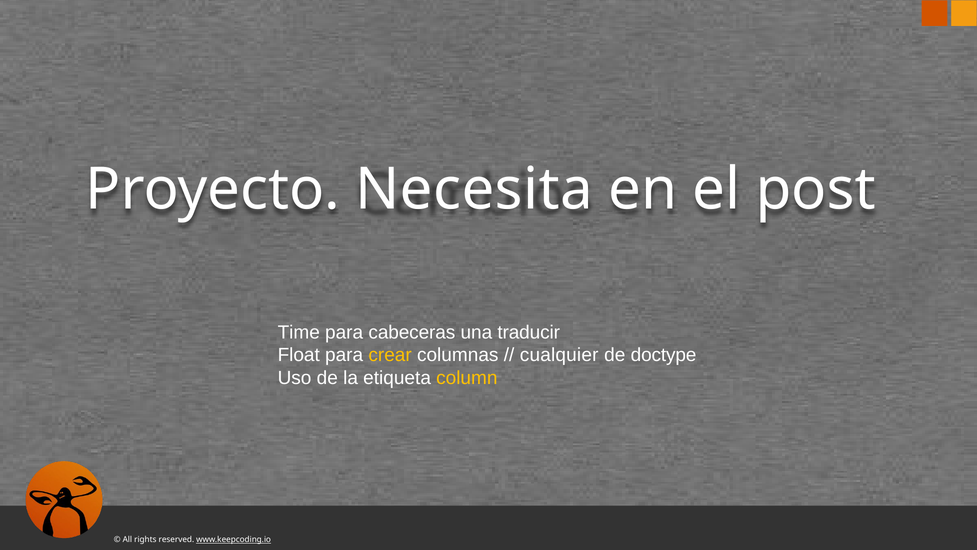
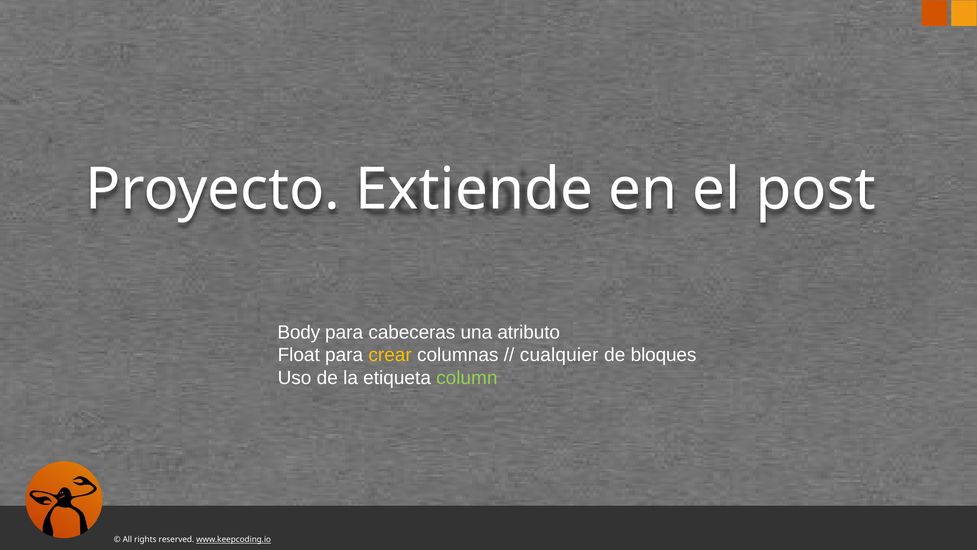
Necesita: Necesita -> Extiende
Time: Time -> Body
traducir: traducir -> atributo
doctype: doctype -> bloques
column colour: yellow -> light green
